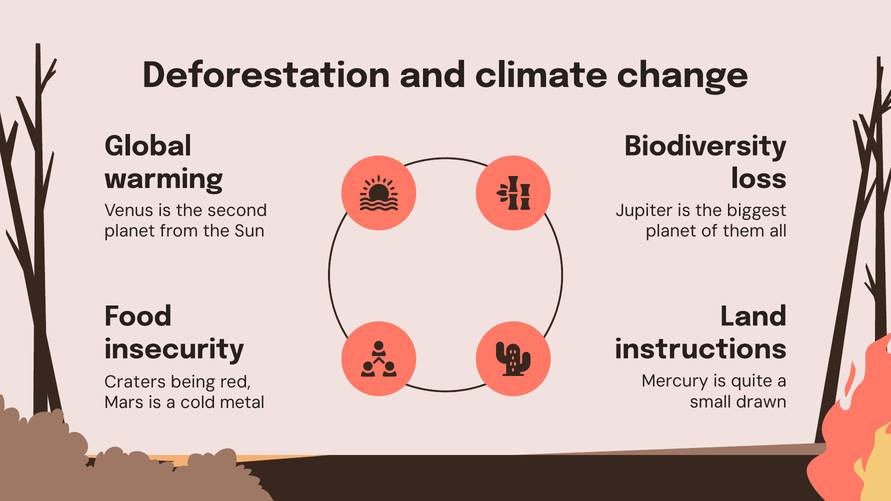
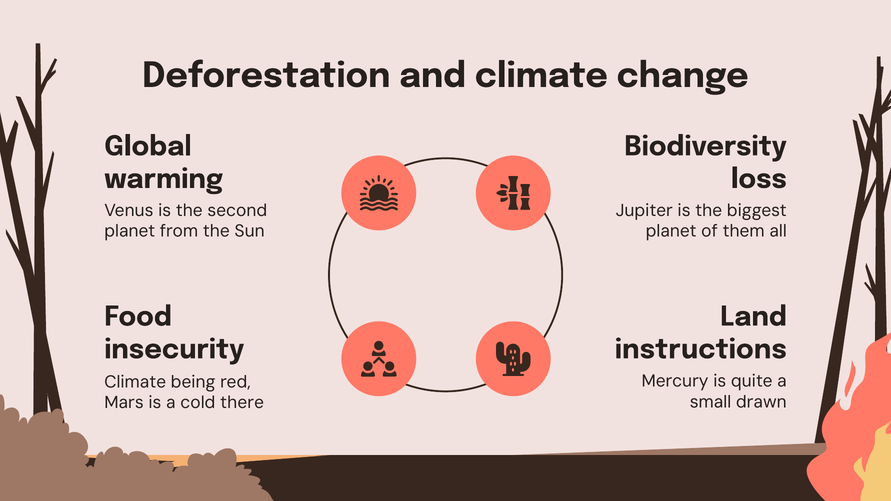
Craters at (135, 382): Craters -> Climate
metal: metal -> there
